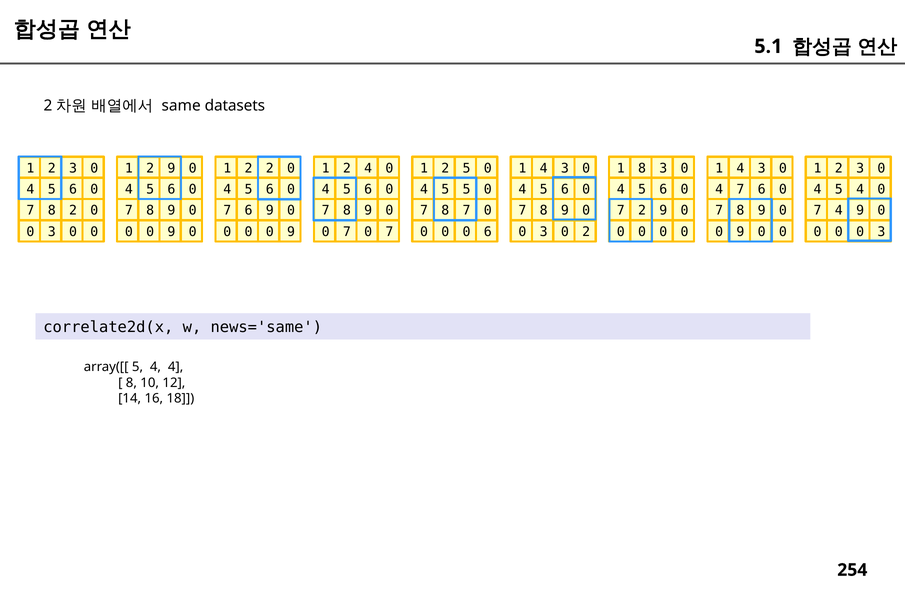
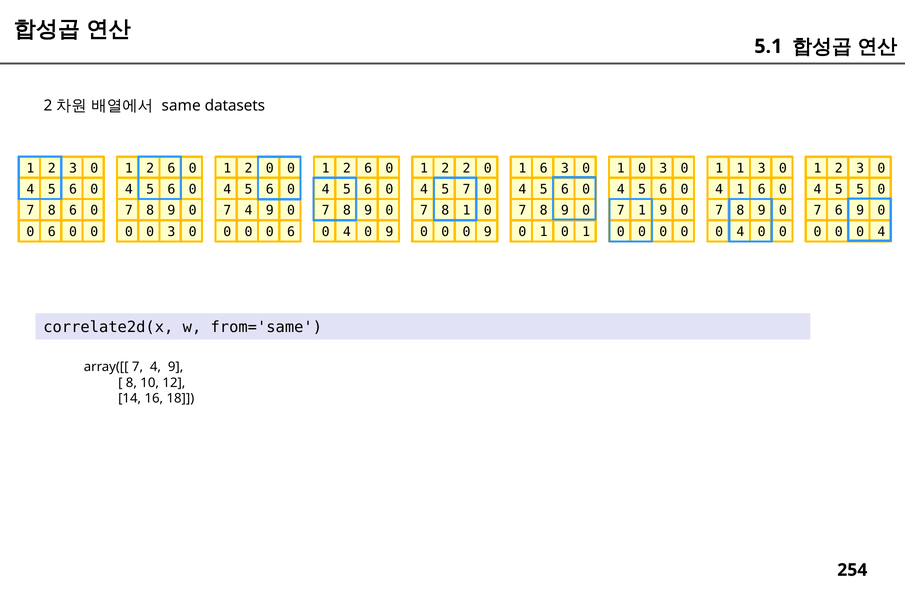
9 at (171, 168): 9 -> 6
2 2: 2 -> 0
4 at (368, 168): 4 -> 6
2 5: 5 -> 2
4 at (544, 168): 4 -> 6
8 at (642, 168): 8 -> 0
4 at (740, 168): 4 -> 1
4 5 5: 5 -> 7
7 at (740, 190): 7 -> 1
4 5 4: 4 -> 5
8 2: 2 -> 6
6 at (249, 211): 6 -> 4
8 7: 7 -> 1
7 2: 2 -> 1
7 4: 4 -> 6
3 at (52, 232): 3 -> 6
9 at (171, 232): 9 -> 3
9 at (291, 232): 9 -> 6
7 at (347, 232): 7 -> 4
7 at (389, 232): 7 -> 9
0 0 6: 6 -> 9
3 at (544, 232): 3 -> 1
2 at (586, 232): 2 -> 1
9 at (740, 232): 9 -> 4
3 at (881, 232): 3 -> 4
news='same: news='same -> from='same
array([[ 5: 5 -> 7
4 at (176, 367): 4 -> 9
